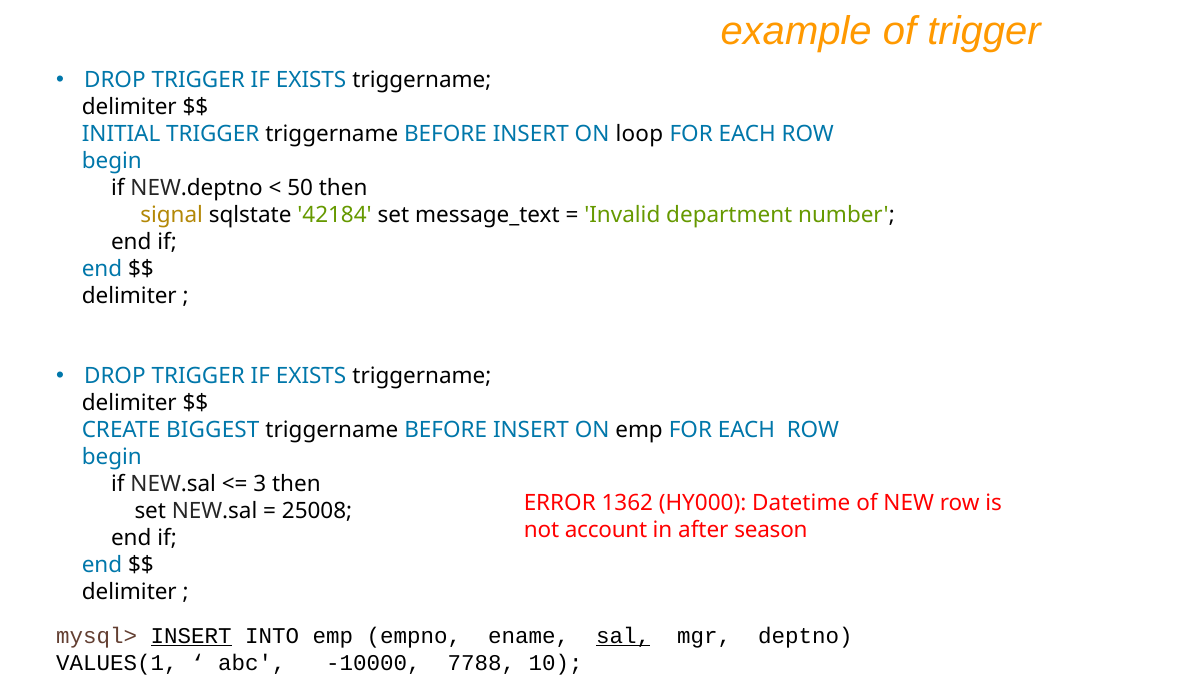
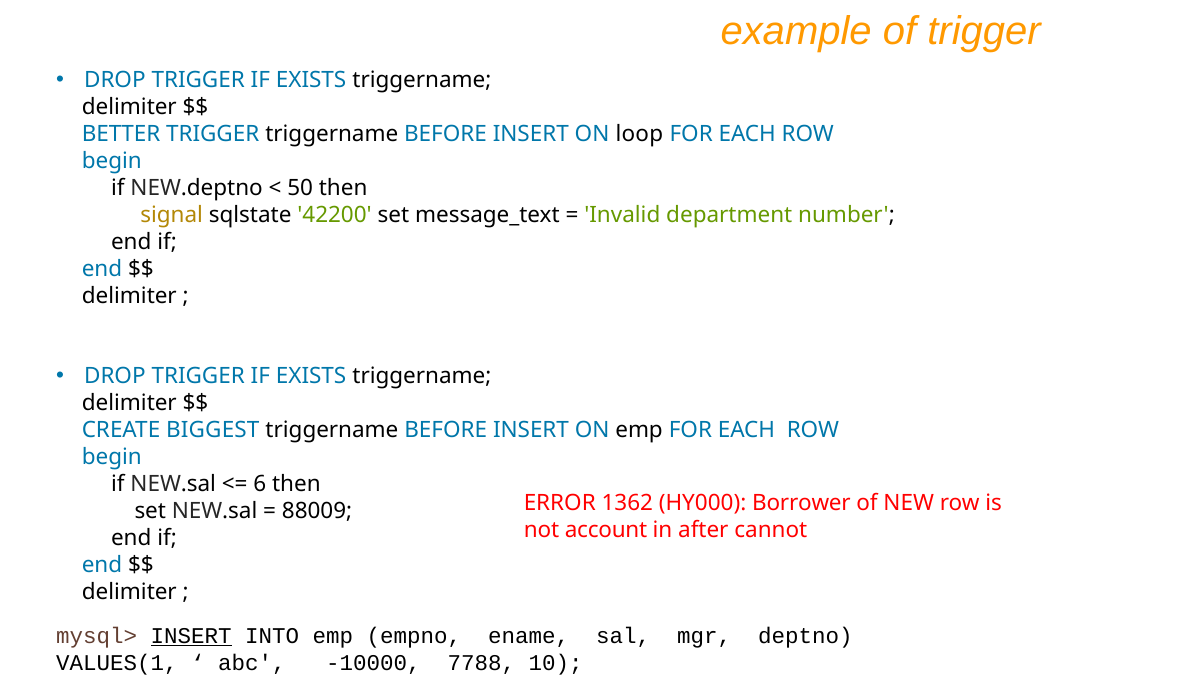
INITIAL: INITIAL -> BETTER
42184: 42184 -> 42200
3: 3 -> 6
Datetime: Datetime -> Borrower
25008: 25008 -> 88009
season: season -> cannot
sal underline: present -> none
